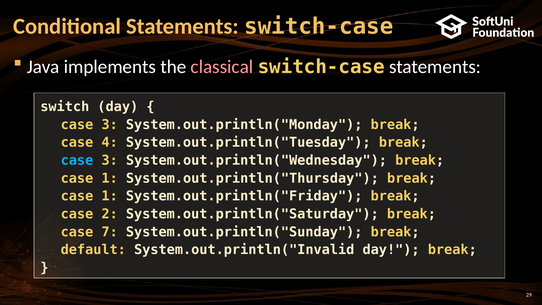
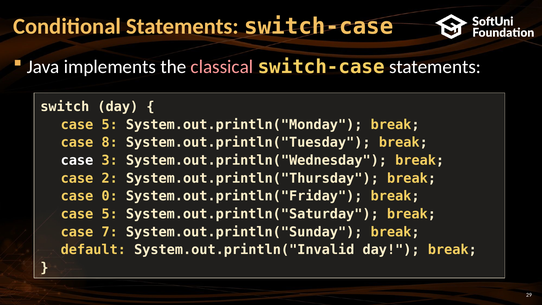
3 at (110, 125): 3 -> 5
4: 4 -> 8
case at (77, 160) colour: light blue -> white
1 at (110, 178): 1 -> 2
1 at (110, 196): 1 -> 0
2 at (110, 214): 2 -> 5
